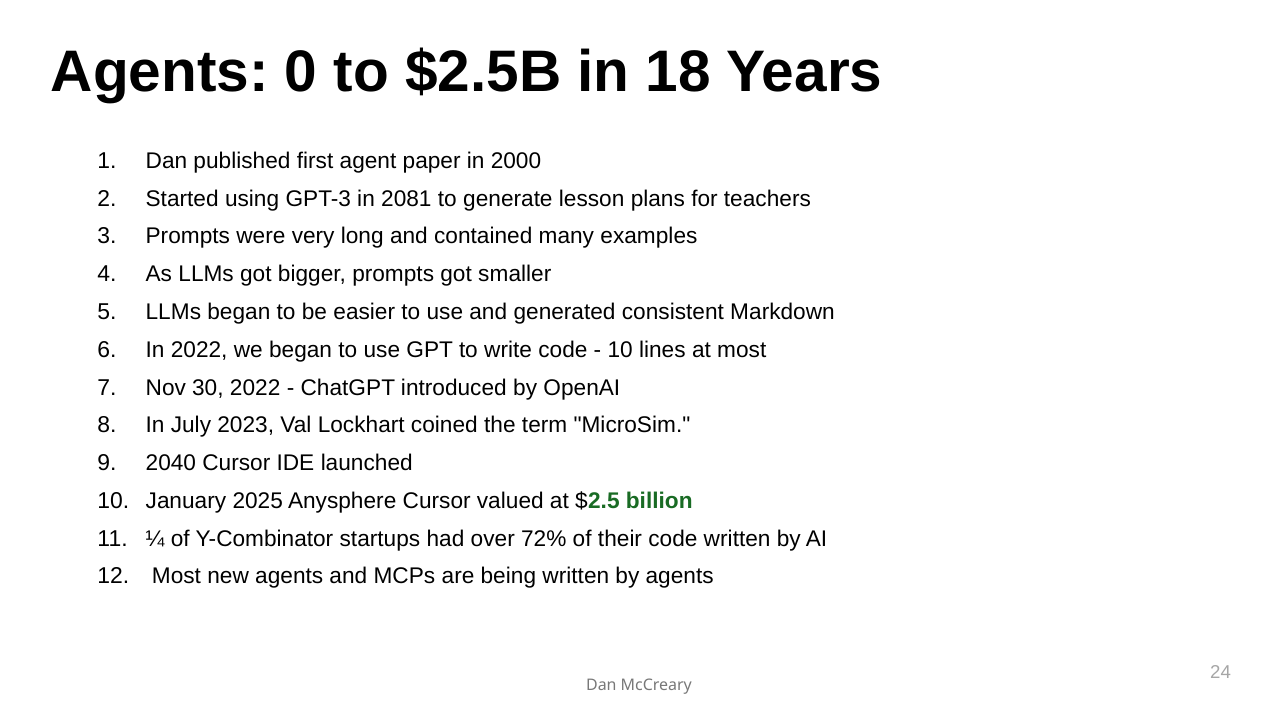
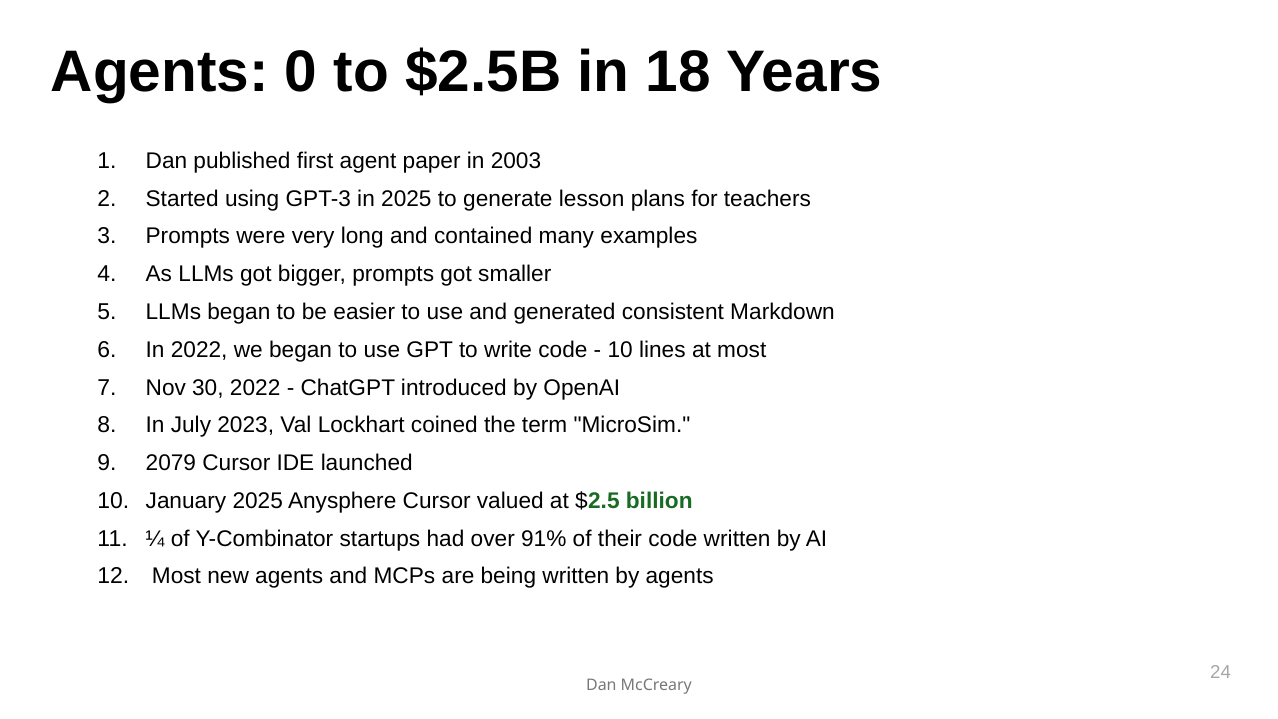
2000: 2000 -> 2003
in 2081: 2081 -> 2025
2040: 2040 -> 2079
72%: 72% -> 91%
